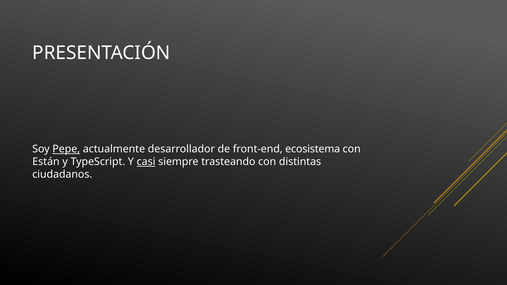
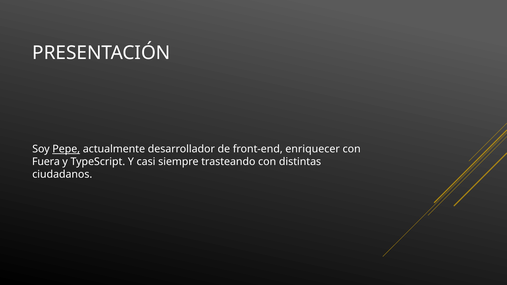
ecosistema: ecosistema -> enriquecer
Están: Están -> Fuera
casi underline: present -> none
